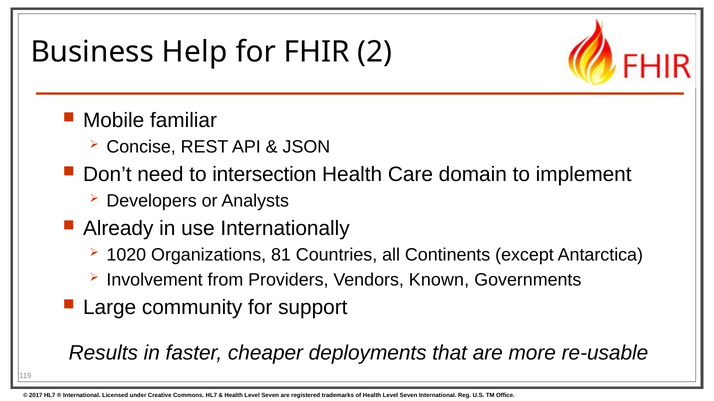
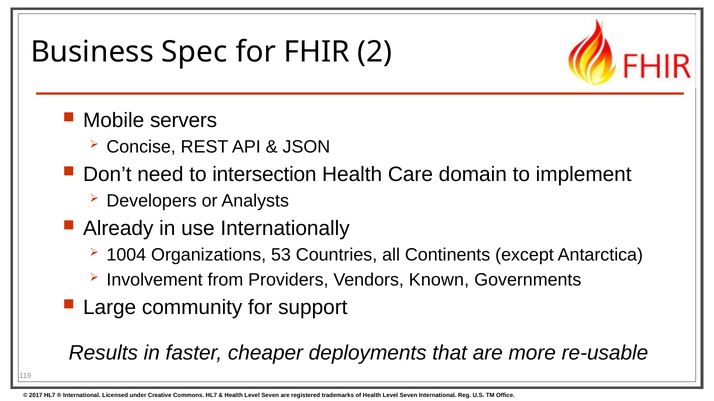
Help: Help -> Spec
familiar: familiar -> servers
1020: 1020 -> 1004
81: 81 -> 53
